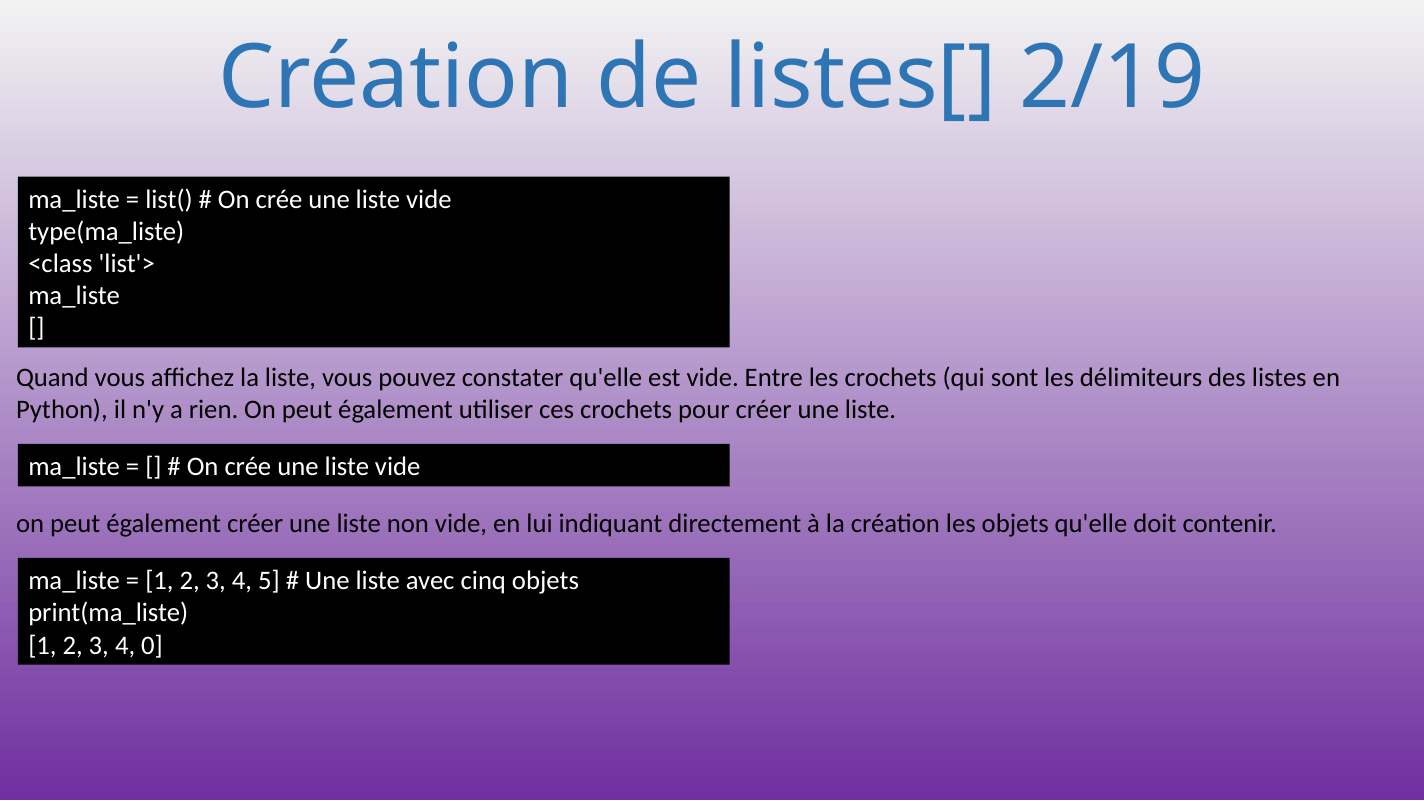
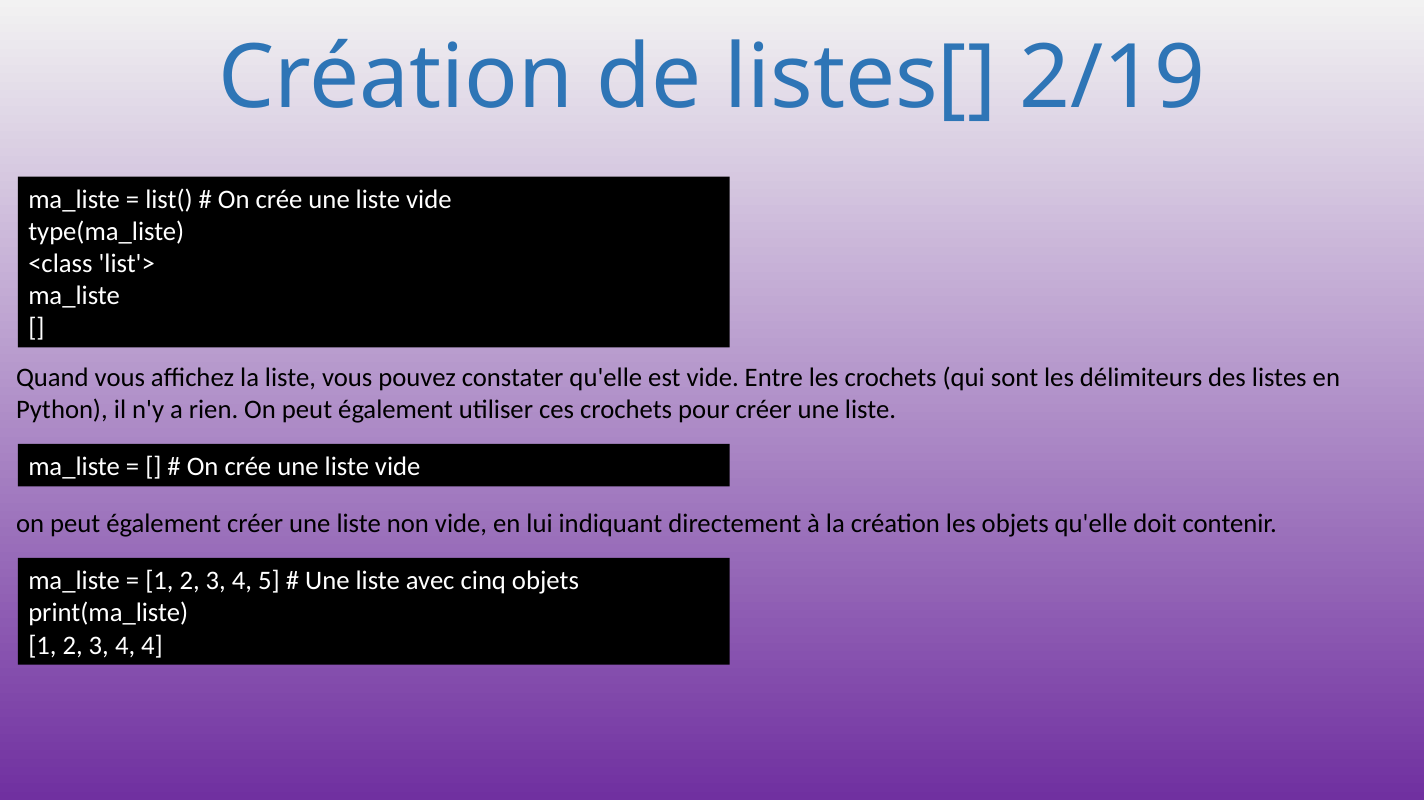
4 0: 0 -> 4
